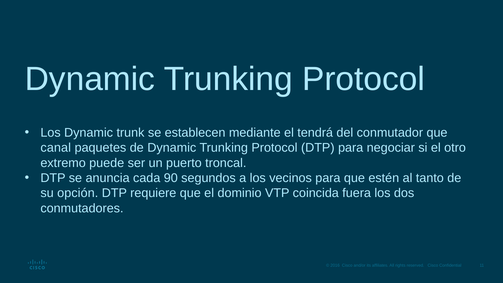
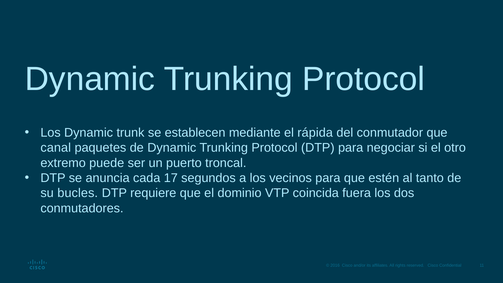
tendrá: tendrá -> rápida
90: 90 -> 17
opción: opción -> bucles
